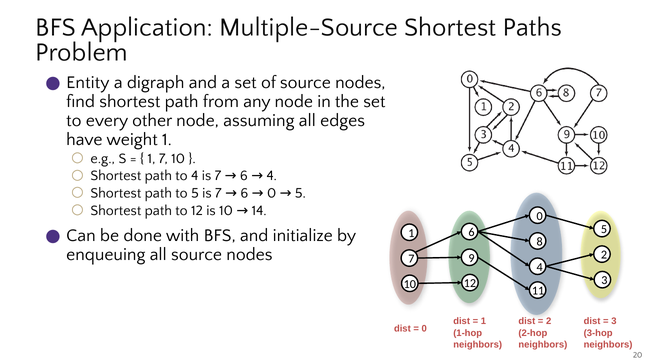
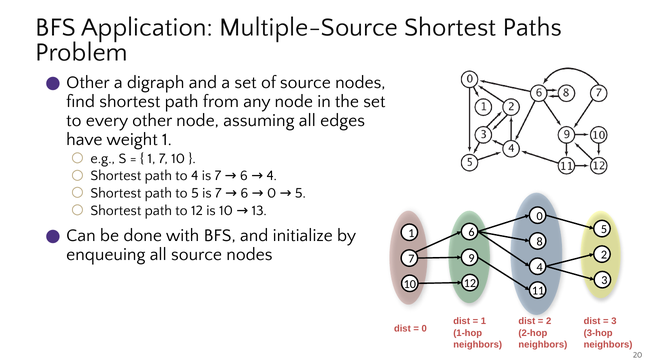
Entity at (88, 83): Entity -> Other
14: 14 -> 13
